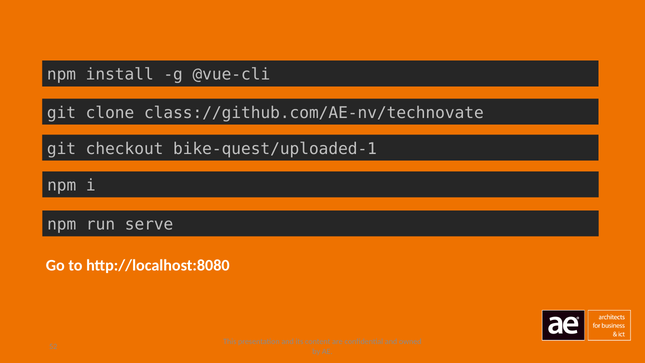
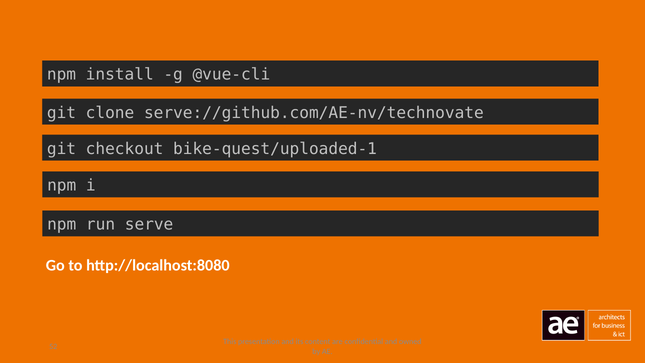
class://github.com/AE-nv/technovate: class://github.com/AE-nv/technovate -> serve://github.com/AE-nv/technovate
